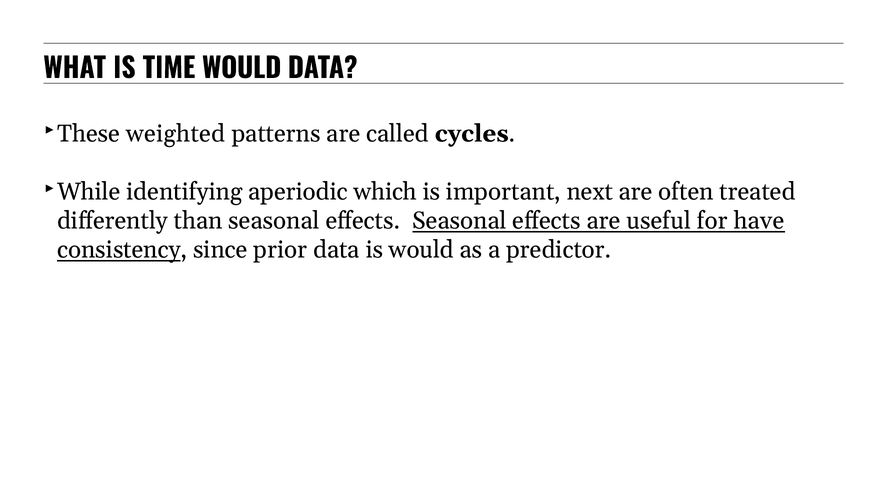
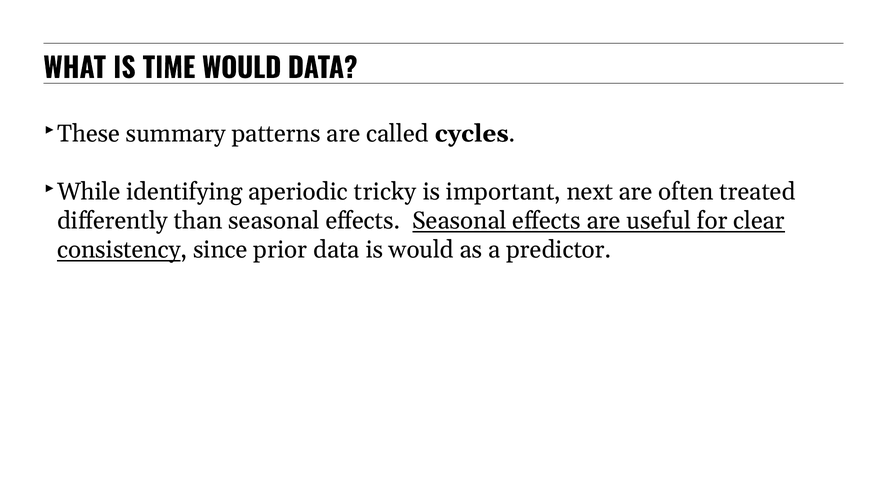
weighted: weighted -> summary
which: which -> tricky
have: have -> clear
